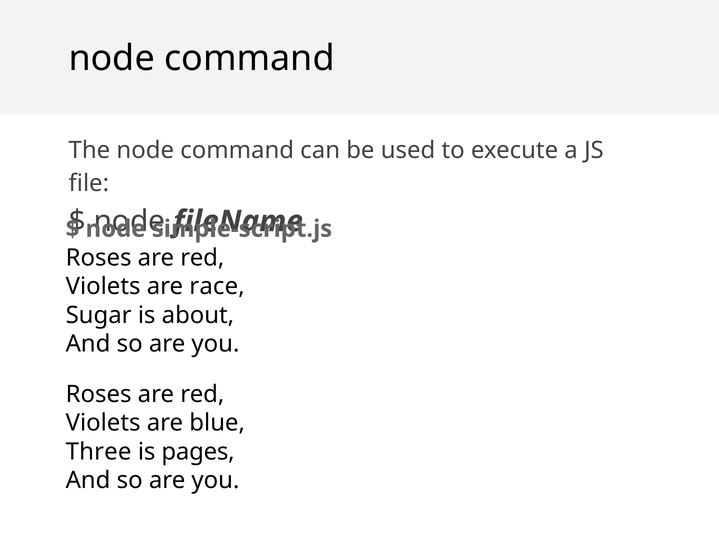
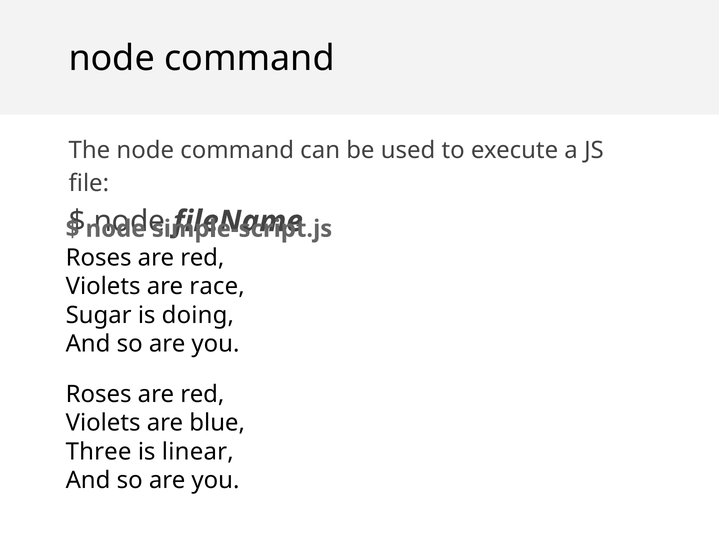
about: about -> doing
pages: pages -> linear
